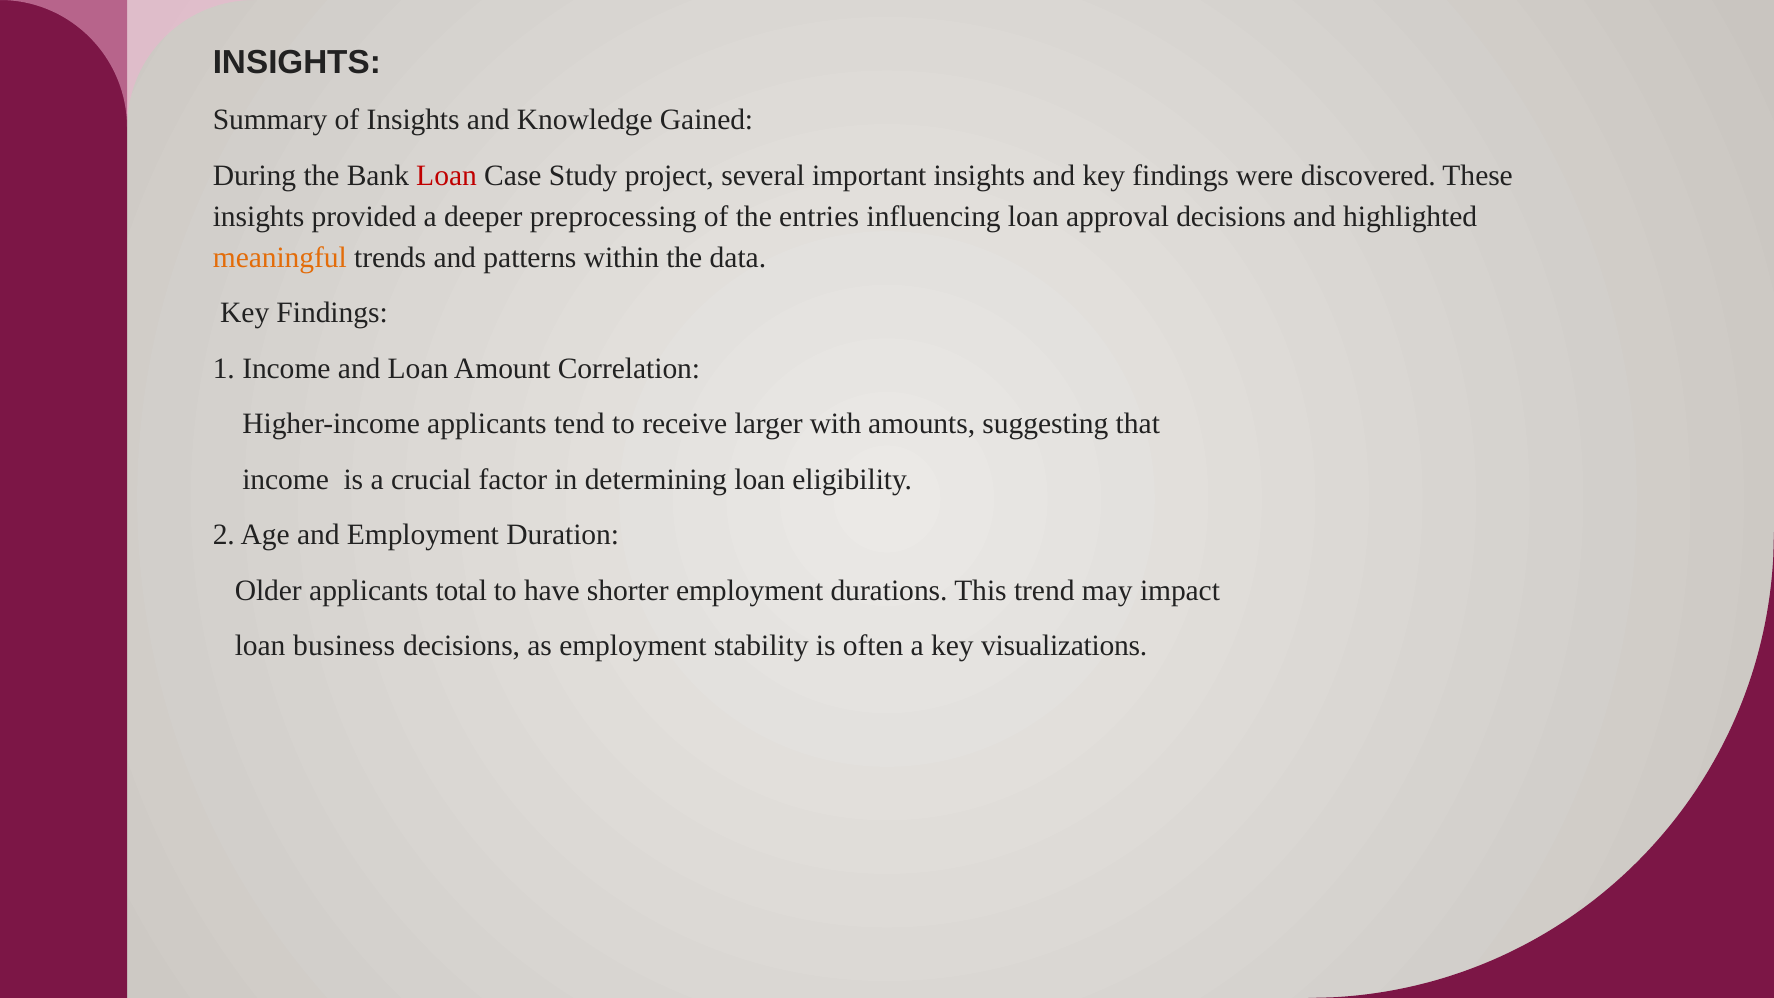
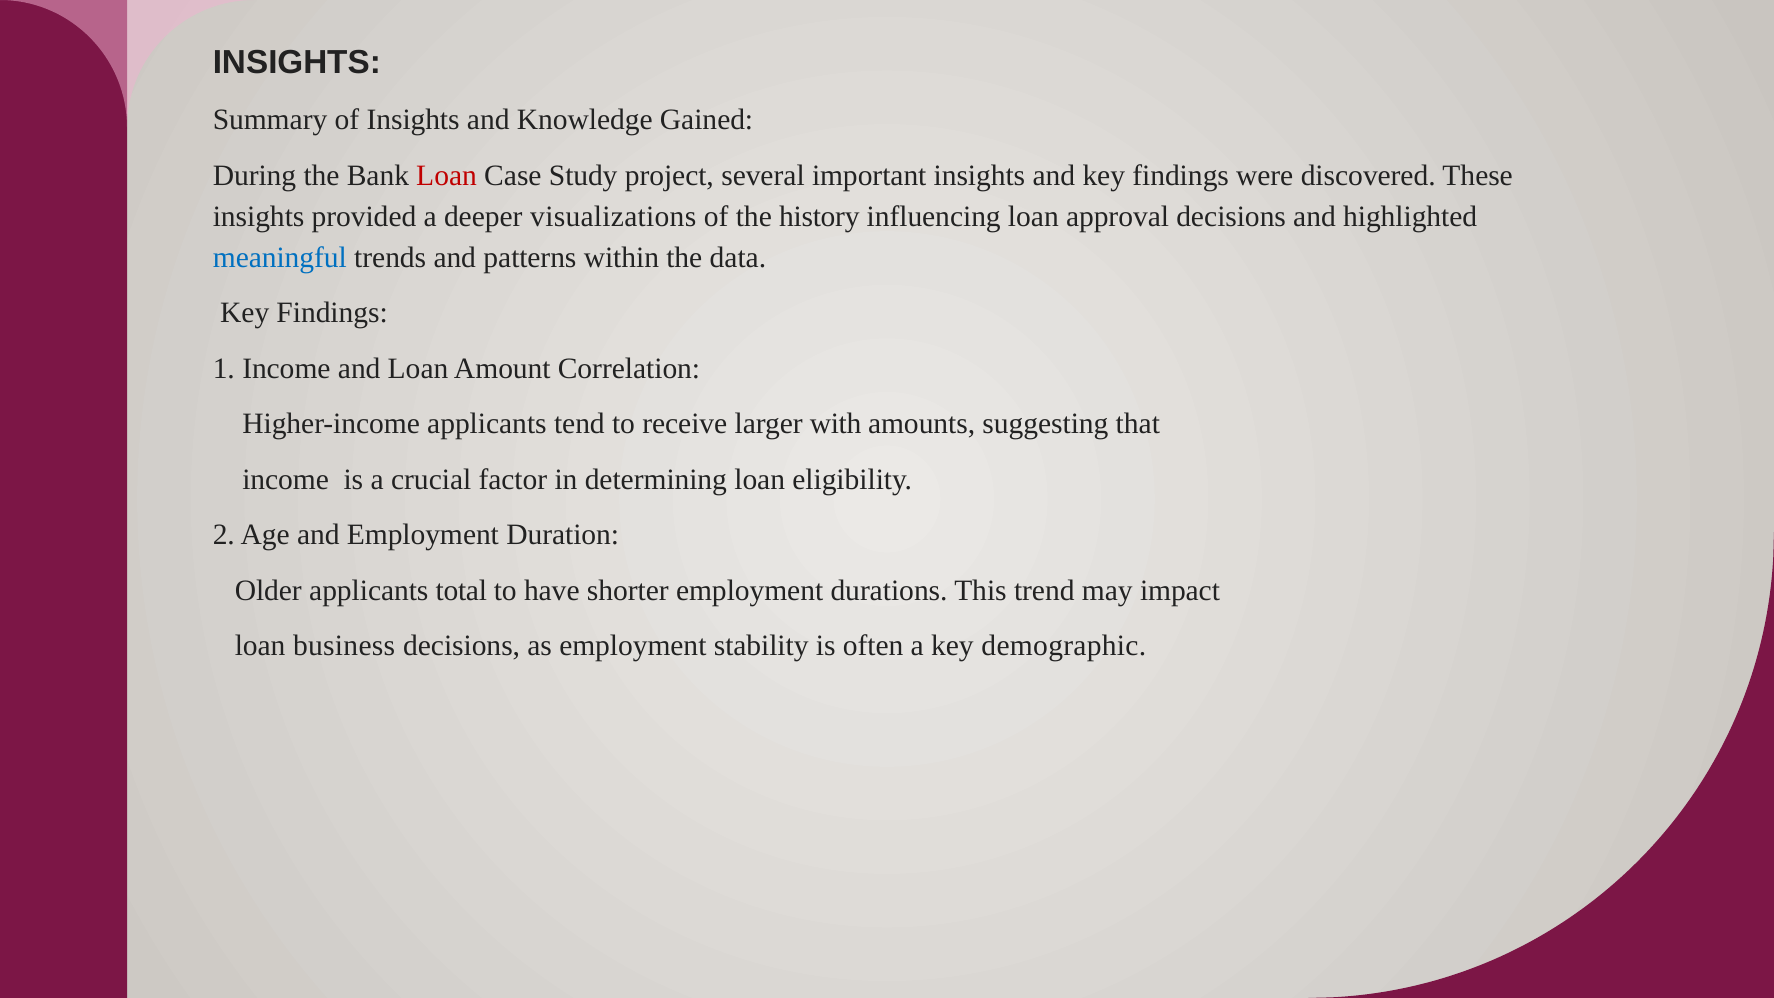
preprocessing: preprocessing -> visualizations
entries: entries -> history
meaningful colour: orange -> blue
visualizations: visualizations -> demographic
